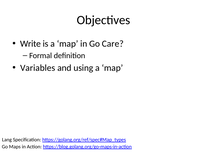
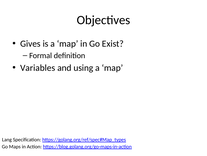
Write: Write -> Gives
Care: Care -> Exist
